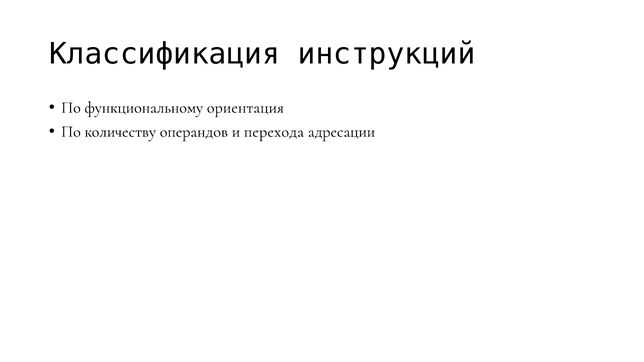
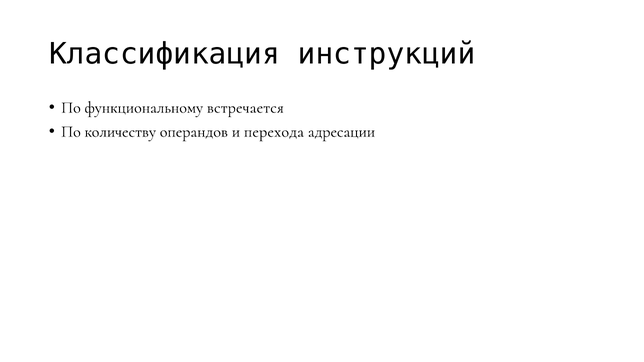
ориентация: ориентация -> встречается
